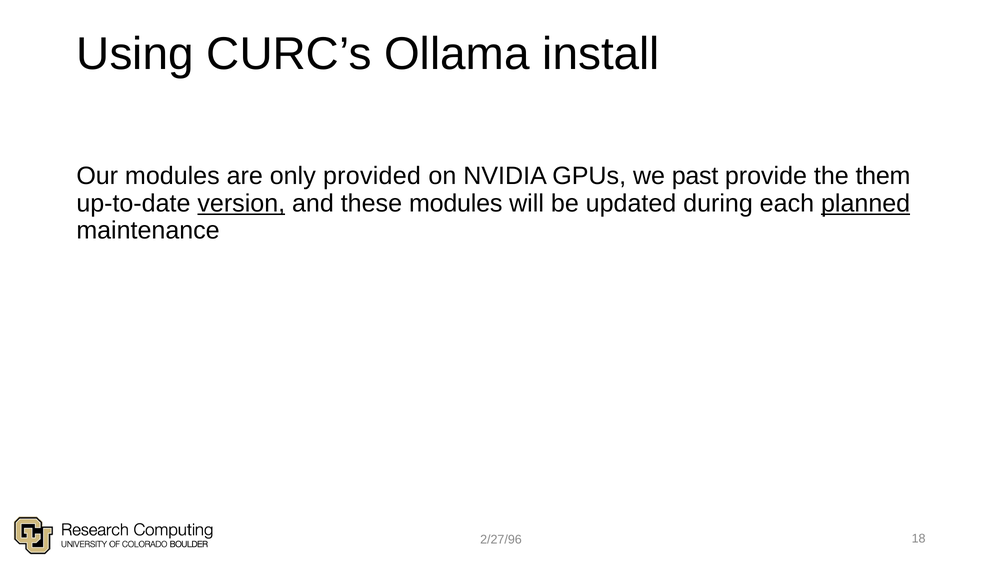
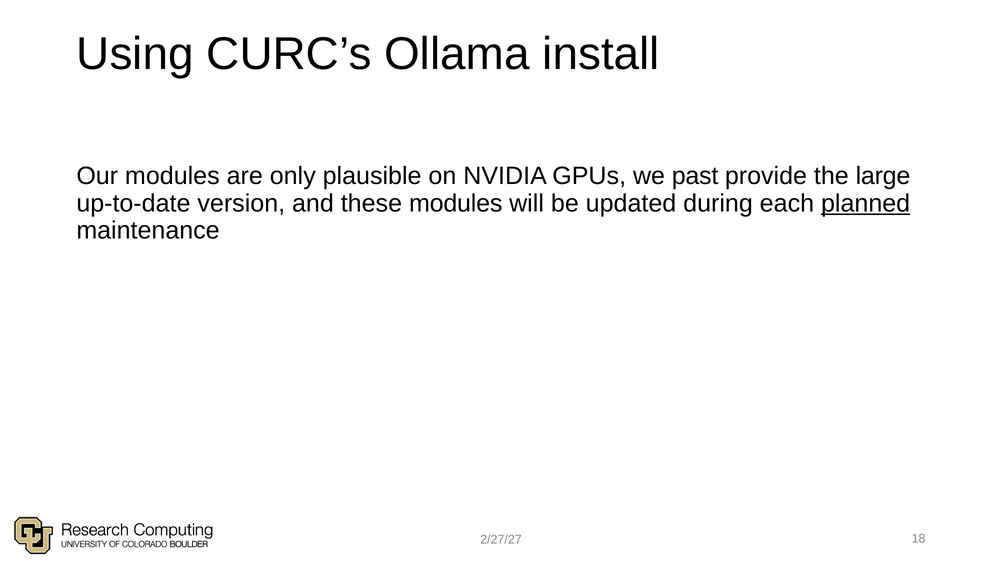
provided: provided -> plausible
them: them -> large
version underline: present -> none
2/27/96: 2/27/96 -> 2/27/27
